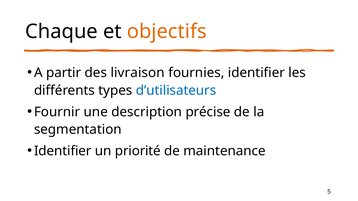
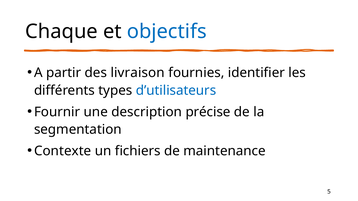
objectifs colour: orange -> blue
Identifier at (63, 151): Identifier -> Contexte
priorité: priorité -> fichiers
